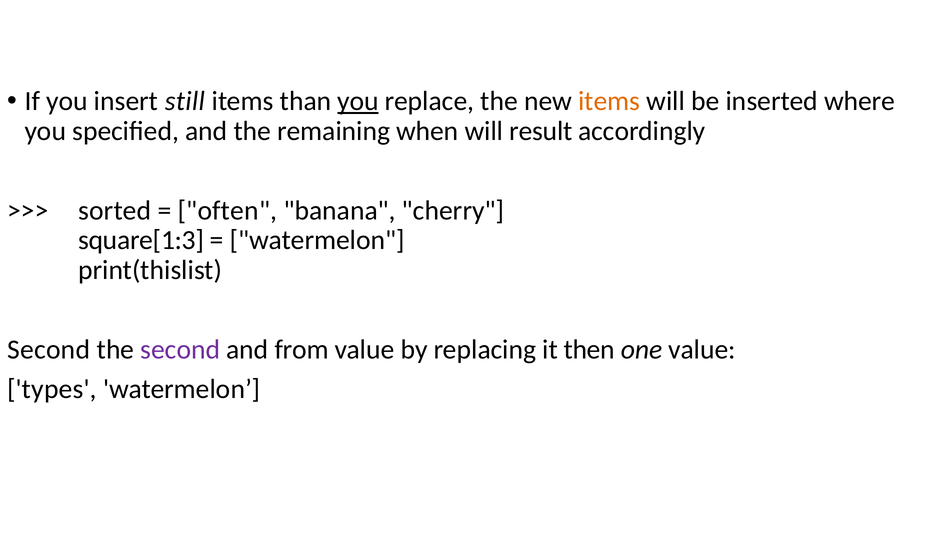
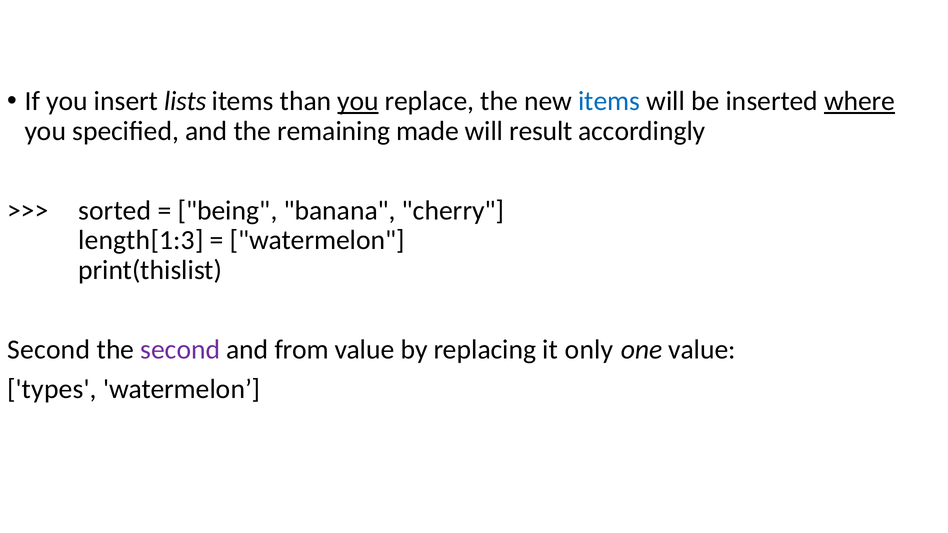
still: still -> lists
items at (609, 101) colour: orange -> blue
where underline: none -> present
when: when -> made
often: often -> being
square[1:3: square[1:3 -> length[1:3
then: then -> only
